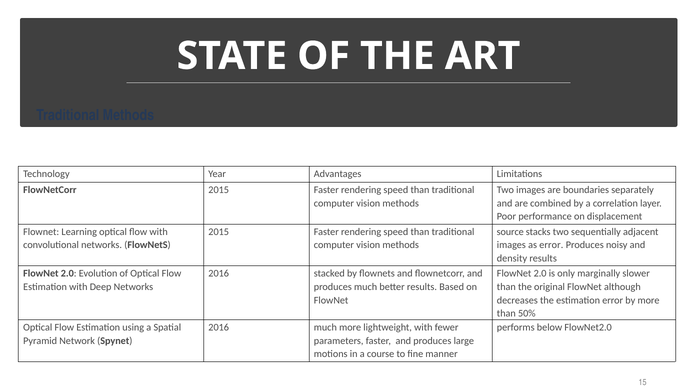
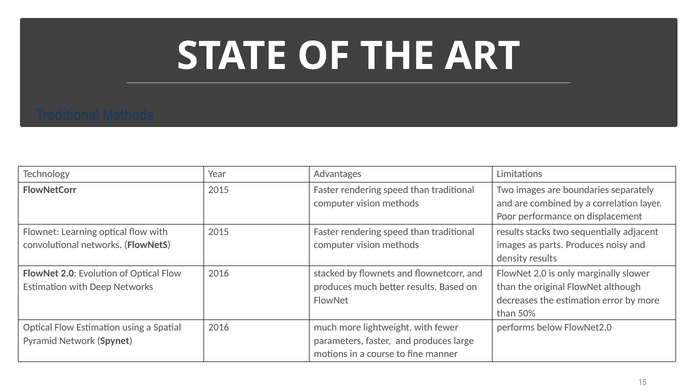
source at (510, 232): source -> results
as error: error -> parts
